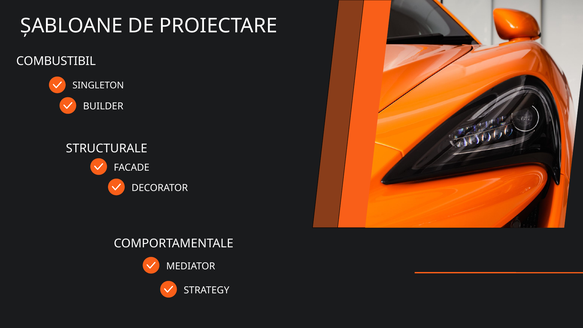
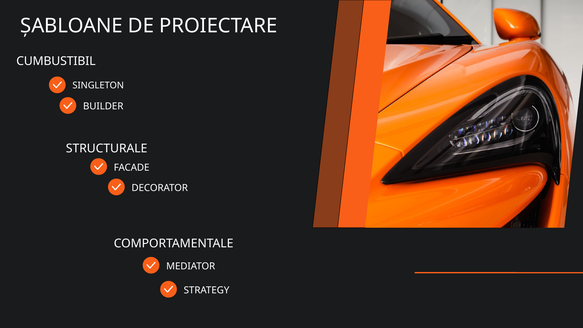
COMBUSTIBIL: COMBUSTIBIL -> CUMBUSTIBIL
